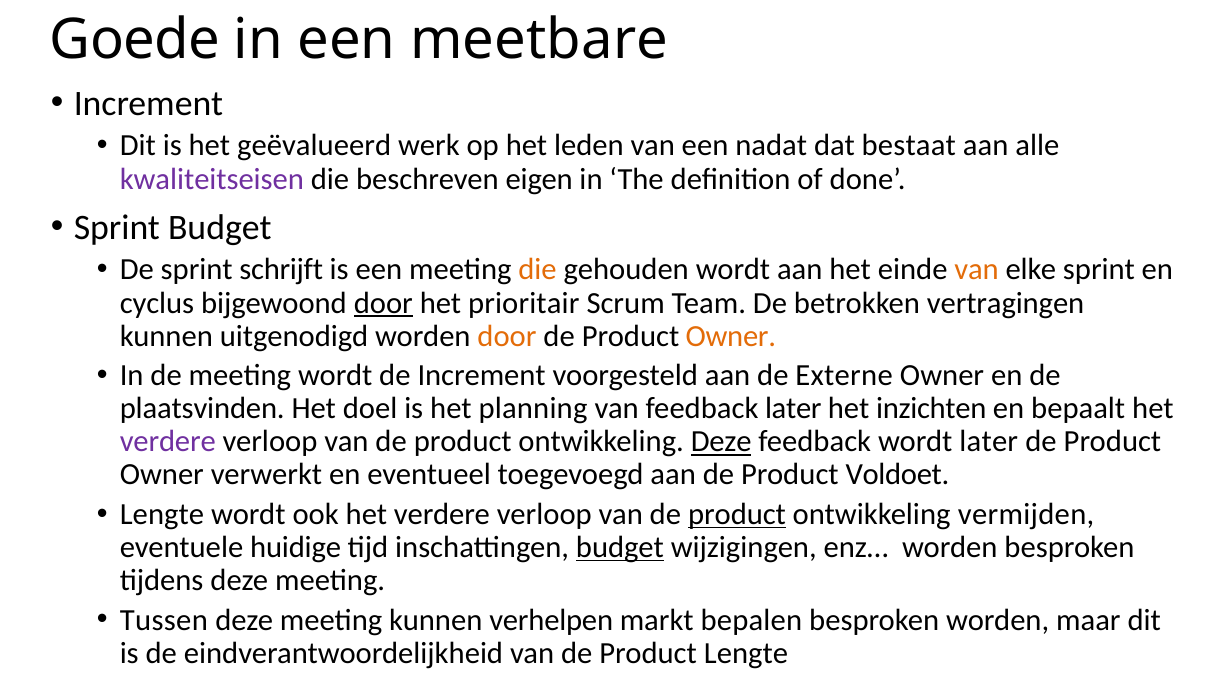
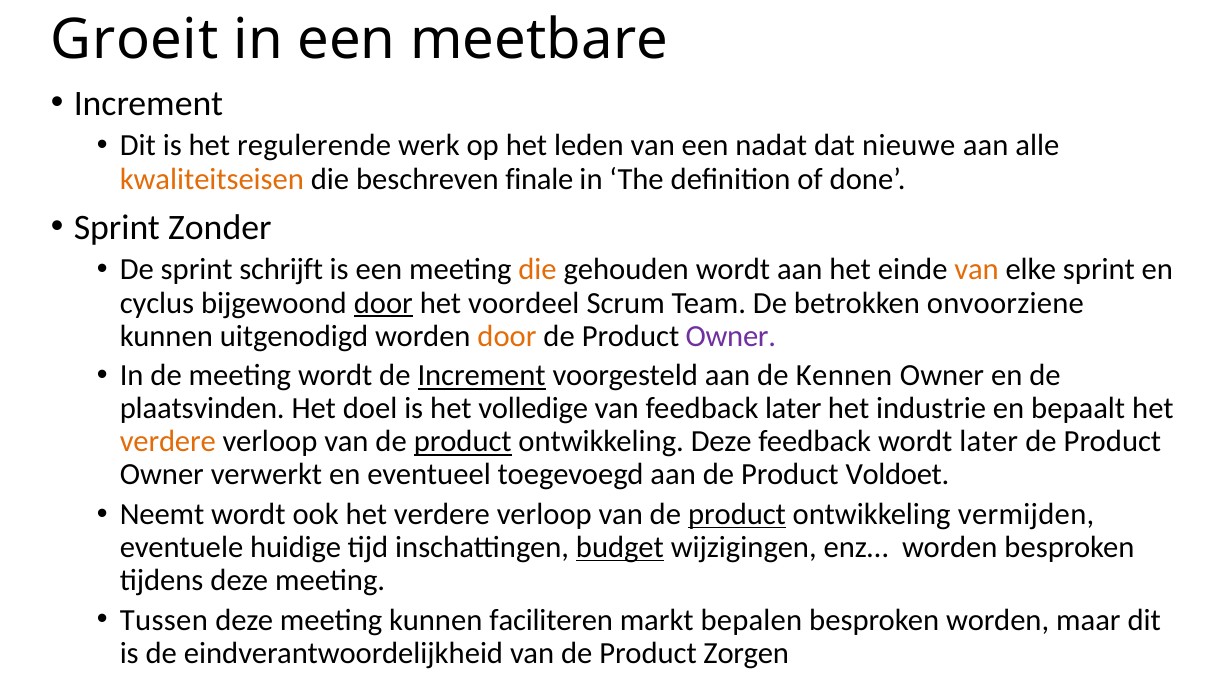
Goede: Goede -> Groeit
geëvalueerd: geëvalueerd -> regulerende
bestaat: bestaat -> nieuwe
kwaliteitseisen colour: purple -> orange
eigen: eigen -> finale
Sprint Budget: Budget -> Zonder
prioritair: prioritair -> voordeel
vertragingen: vertragingen -> onvoorziene
Owner at (731, 336) colour: orange -> purple
Increment at (482, 375) underline: none -> present
Externe: Externe -> Kennen
planning: planning -> volledige
inzichten: inzichten -> industrie
verdere at (168, 441) colour: purple -> orange
product at (463, 441) underline: none -> present
Deze at (721, 441) underline: present -> none
Lengte at (162, 514): Lengte -> Neemt
verhelpen: verhelpen -> faciliteren
Product Lengte: Lengte -> Zorgen
